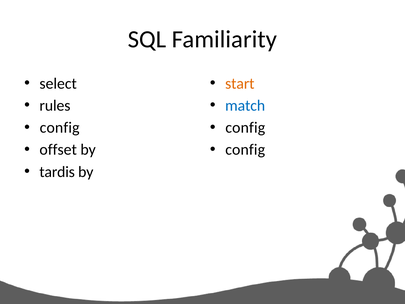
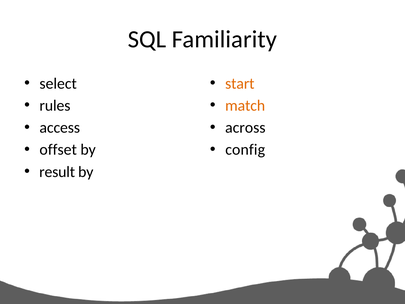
match colour: blue -> orange
config at (60, 128): config -> access
config at (245, 128): config -> across
tardis: tardis -> result
